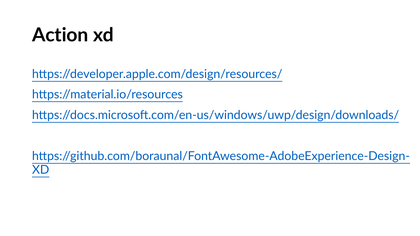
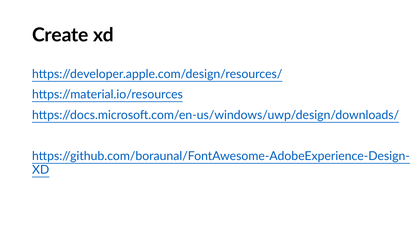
Action: Action -> Create
